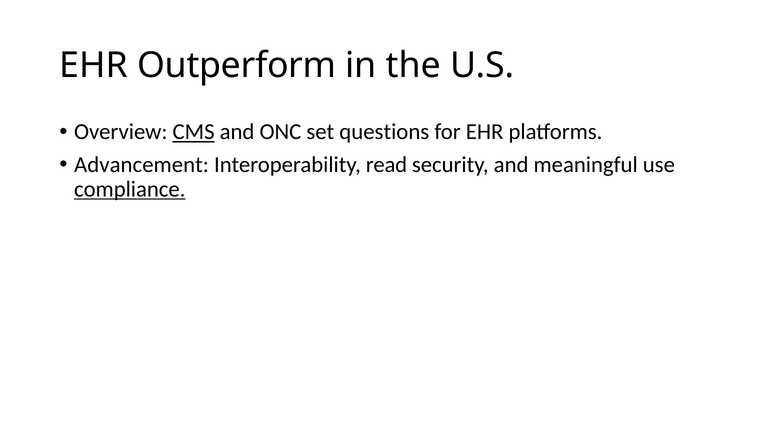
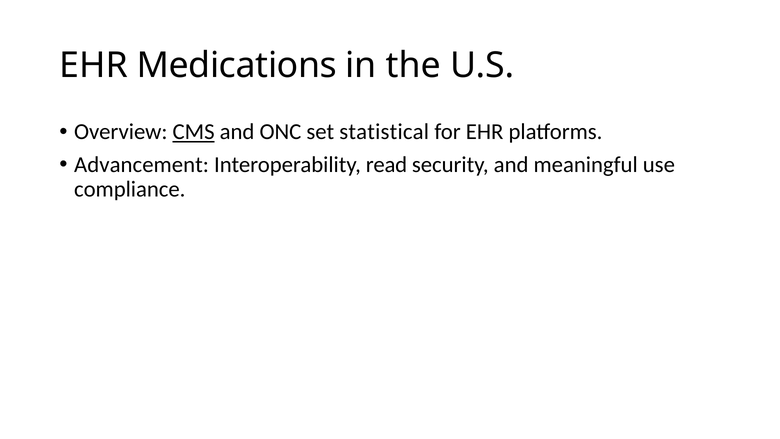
Outperform: Outperform -> Medications
questions: questions -> statistical
compliance underline: present -> none
